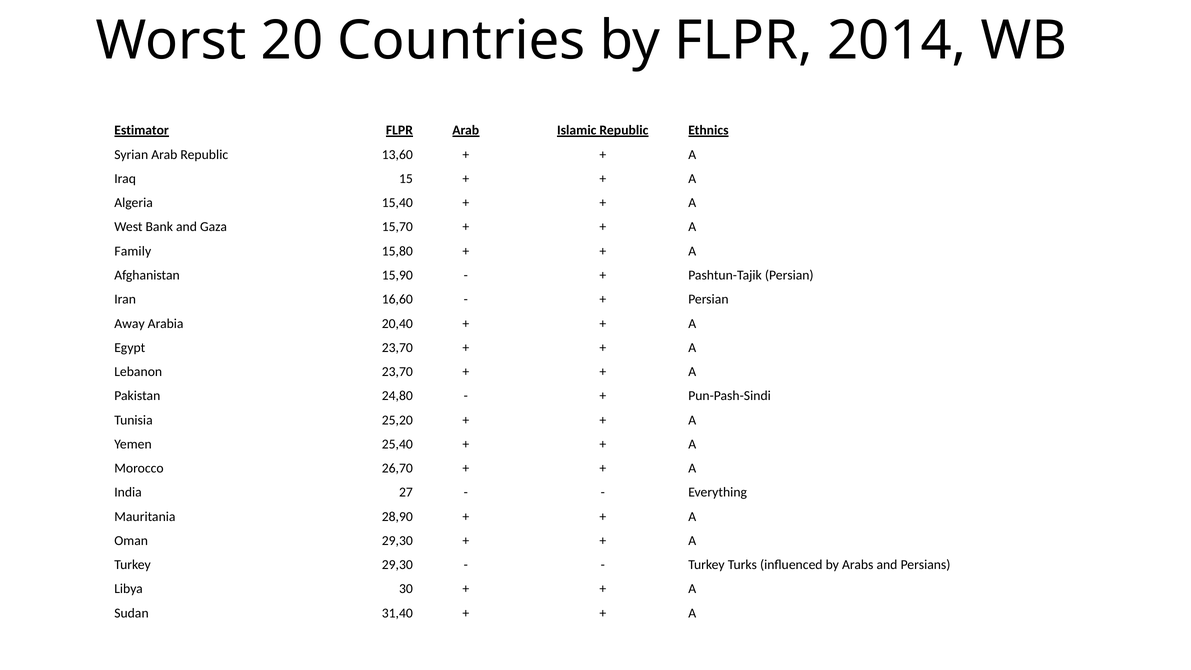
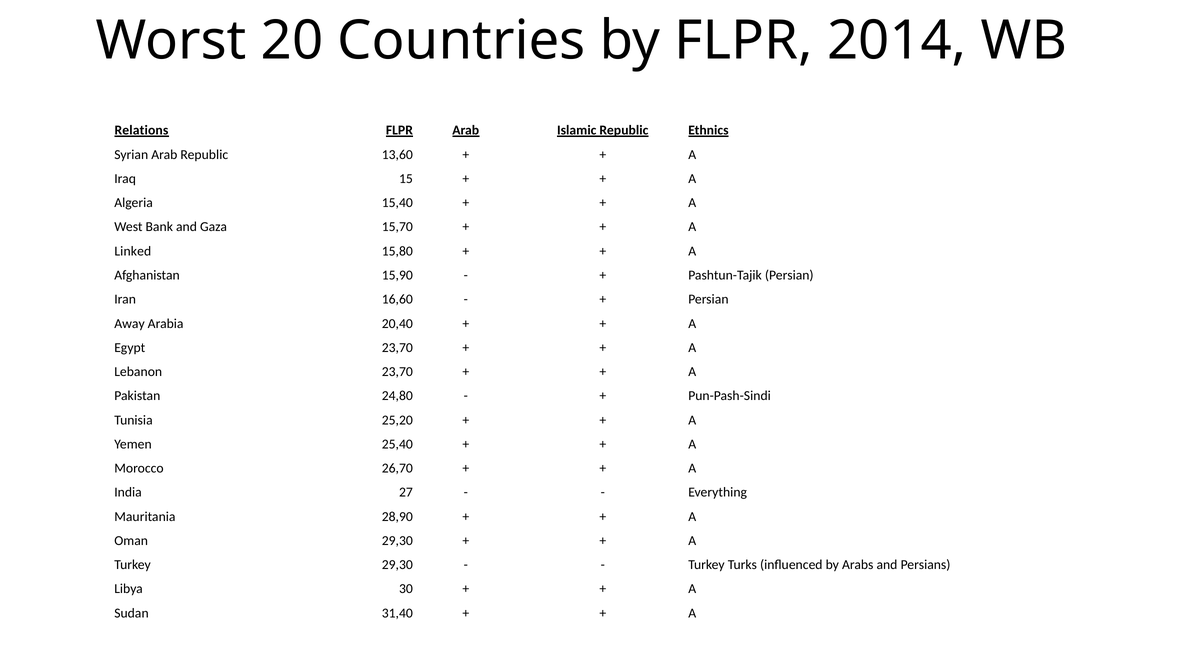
Estimator: Estimator -> Relations
Family: Family -> Linked
